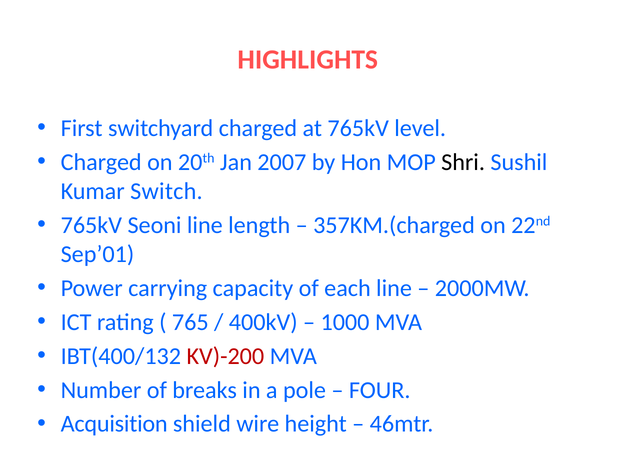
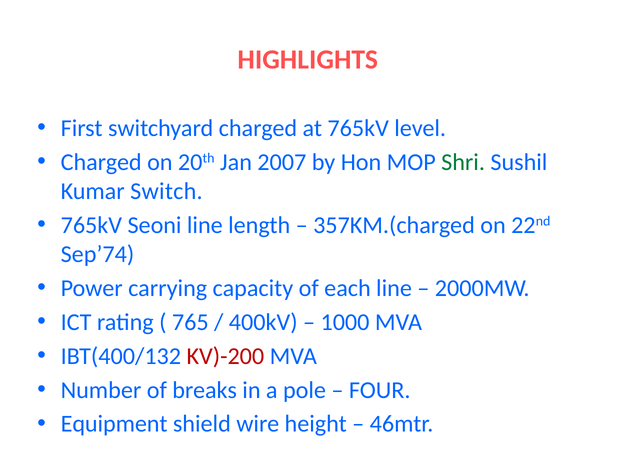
Shri colour: black -> green
Sep’01: Sep’01 -> Sep’74
Acquisition: Acquisition -> Equipment
